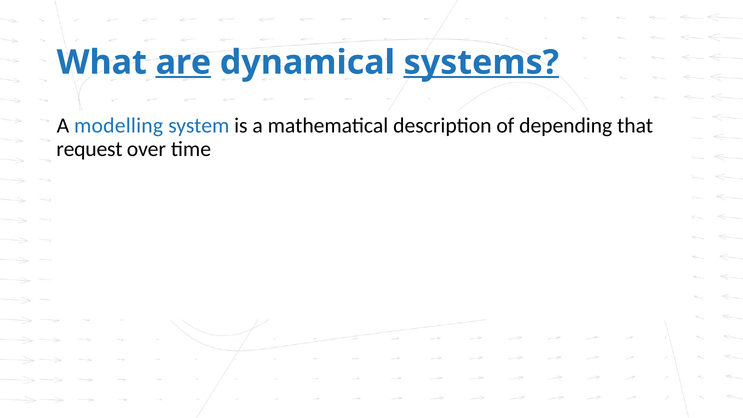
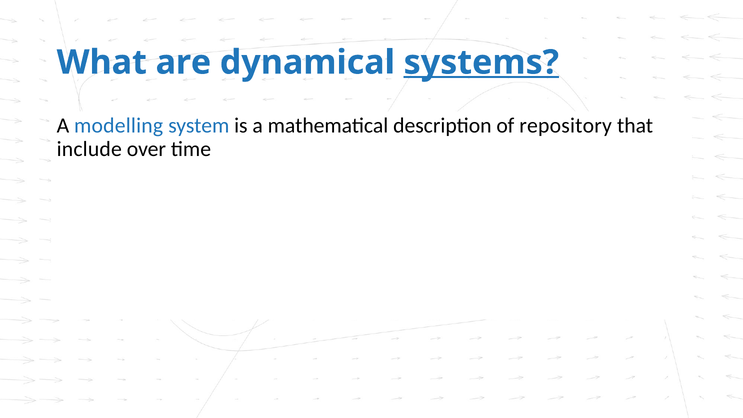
are underline: present -> none
depending: depending -> repository
request: request -> include
